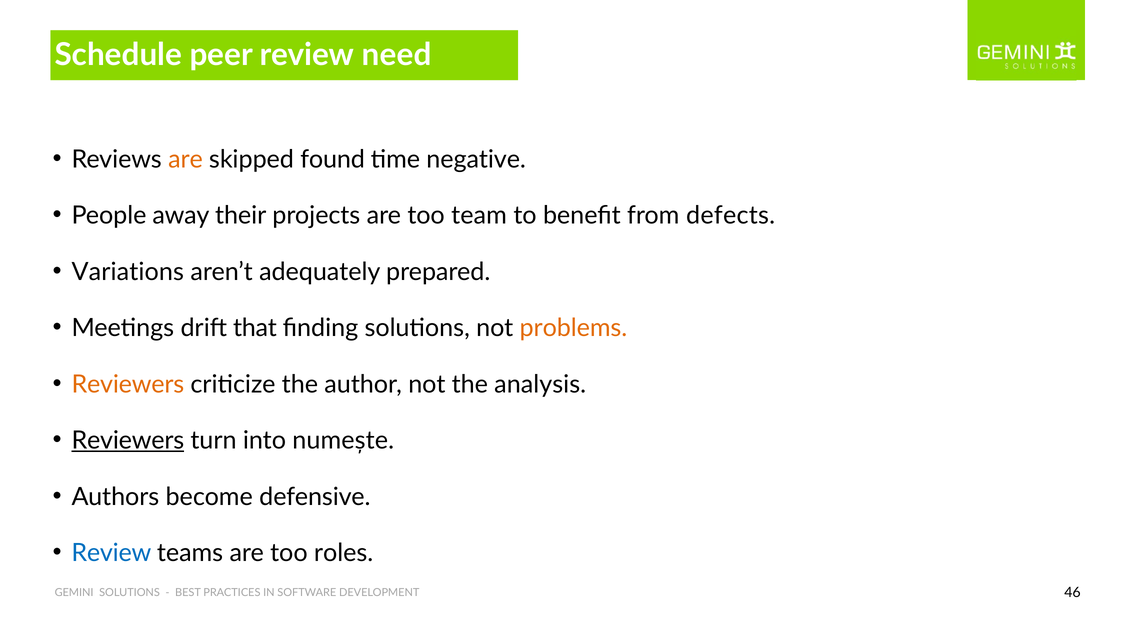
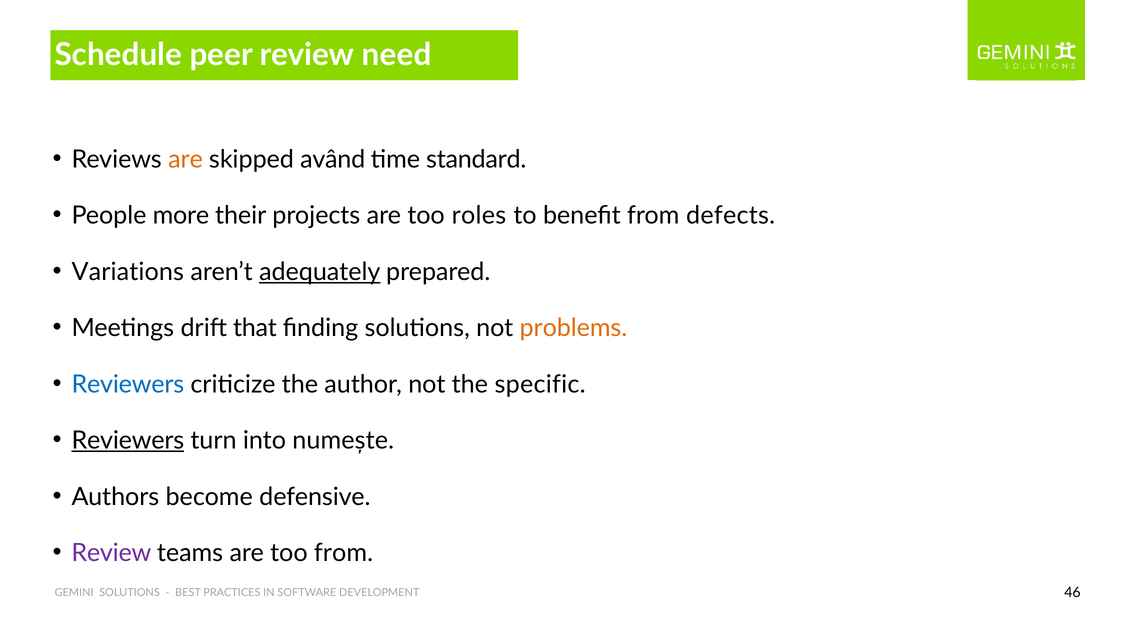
found: found -> având
negative: negative -> standard
away: away -> more
team: team -> roles
adequately underline: none -> present
Reviewers at (128, 385) colour: orange -> blue
analysis: analysis -> specific
Review at (111, 553) colour: blue -> purple
too roles: roles -> from
